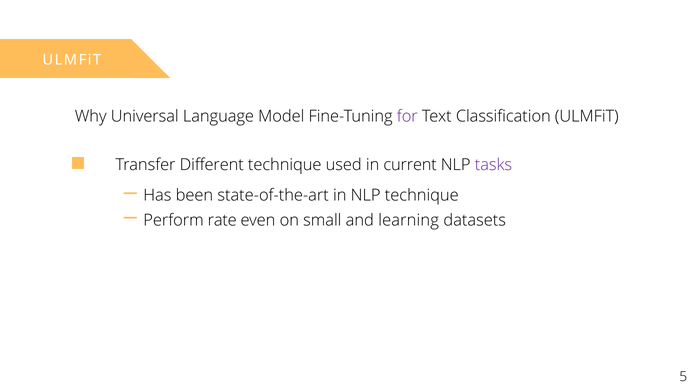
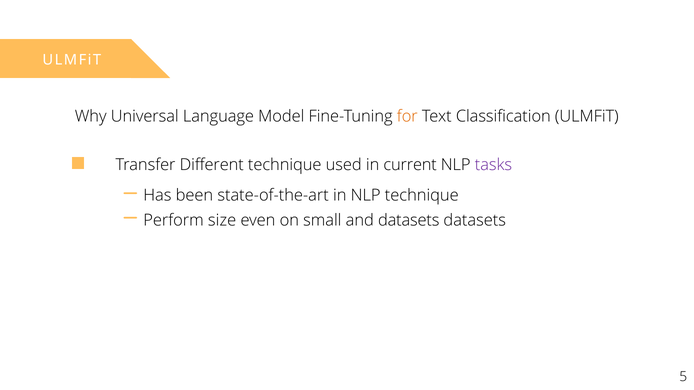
for colour: purple -> orange
rate: rate -> size
and learning: learning -> datasets
